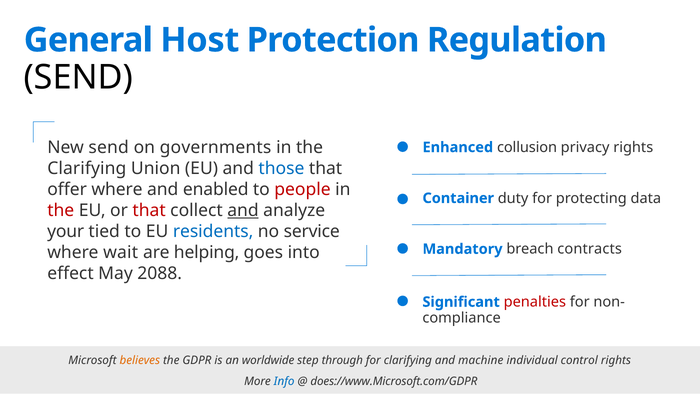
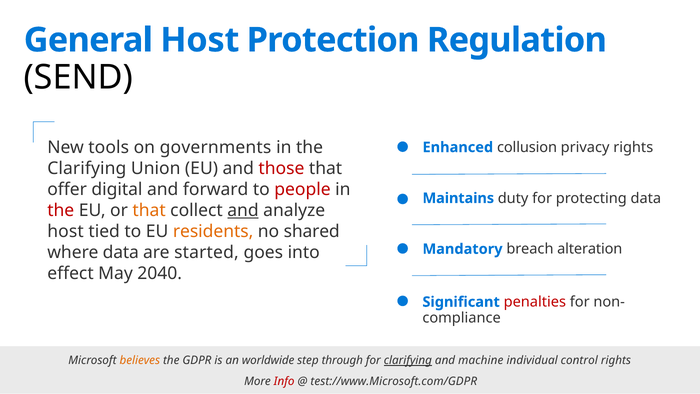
New send: send -> tools
those colour: blue -> red
offer where: where -> digital
enabled: enabled -> forward
Container: Container -> Maintains
that at (149, 210) colour: red -> orange
your at (66, 231): your -> host
residents colour: blue -> orange
service: service -> shared
contracts: contracts -> alteration
where wait: wait -> data
helping: helping -> started
2088: 2088 -> 2040
clarifying at (408, 360) underline: none -> present
Info colour: blue -> red
does://www.Microsoft.com/GDPR: does://www.Microsoft.com/GDPR -> test://www.Microsoft.com/GDPR
